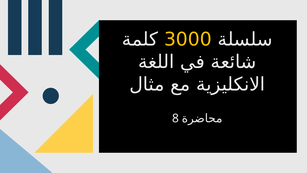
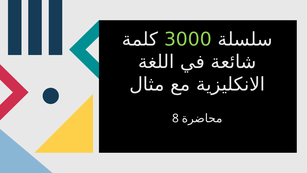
3000 colour: yellow -> light green
